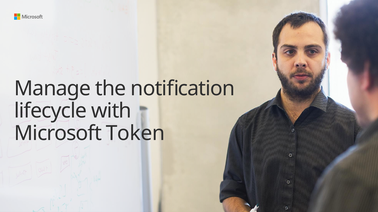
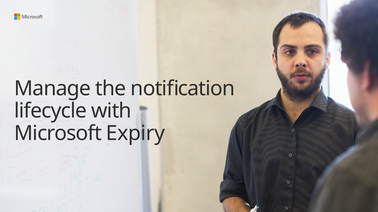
Token: Token -> Expiry
